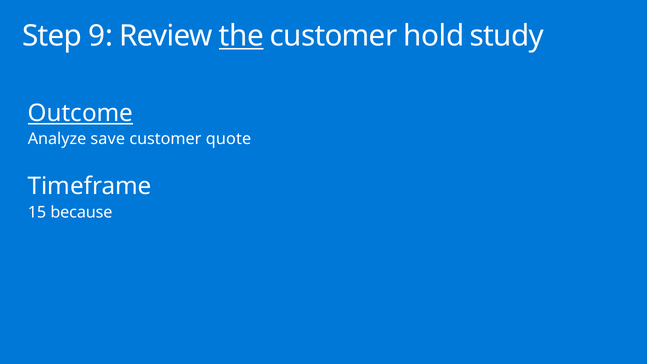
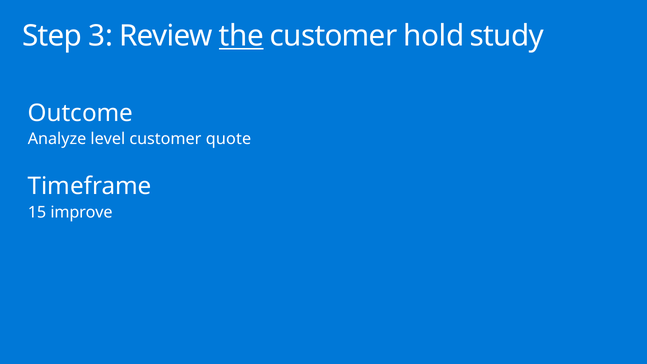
9: 9 -> 3
Outcome underline: present -> none
save: save -> level
because: because -> improve
